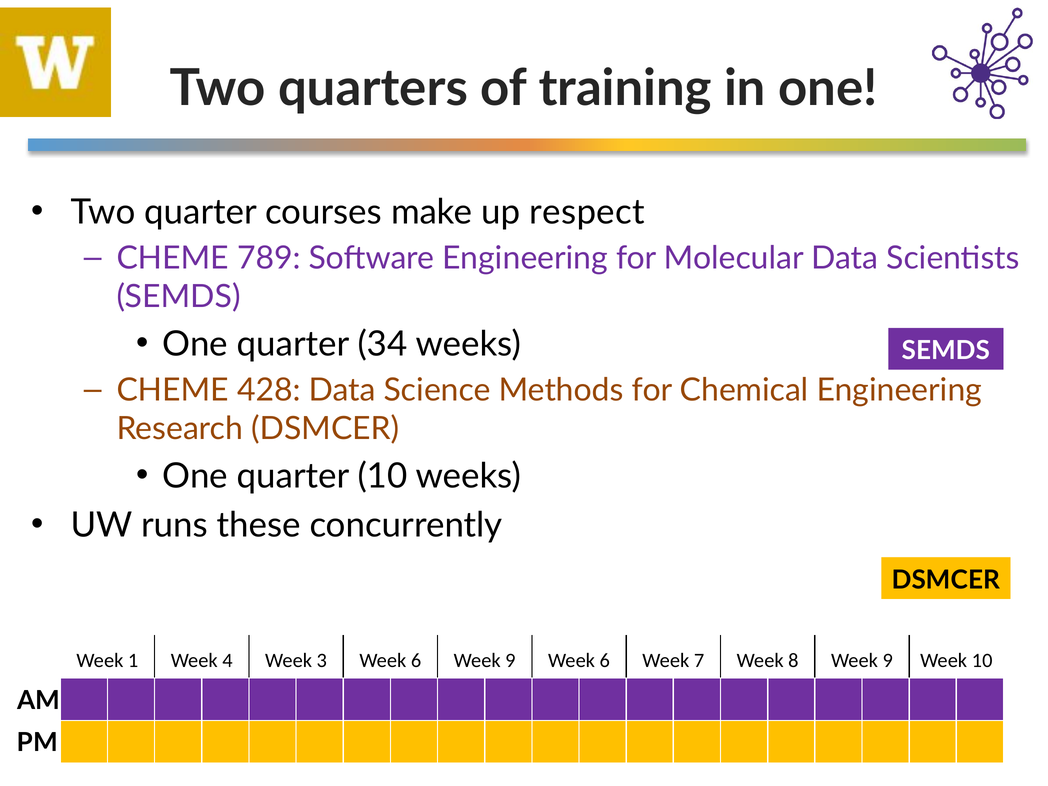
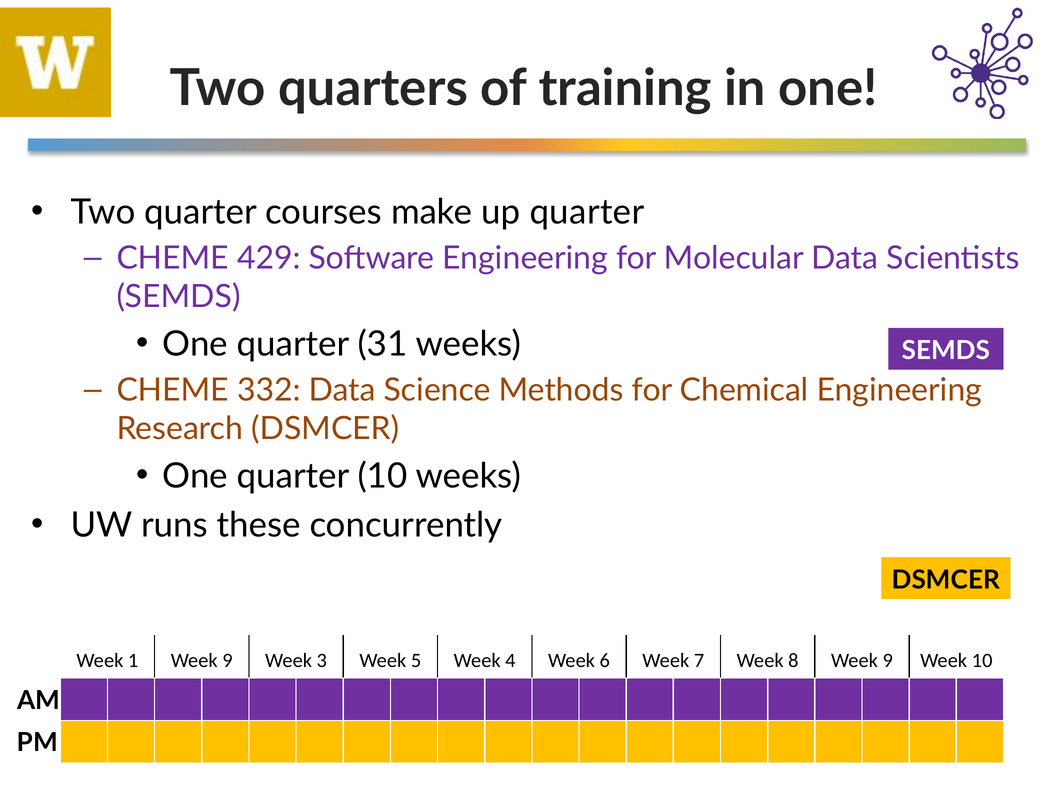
up respect: respect -> quarter
789: 789 -> 429
34: 34 -> 31
428: 428 -> 332
1 Week 4: 4 -> 9
3 Week 6: 6 -> 5
9 at (510, 661): 9 -> 4
